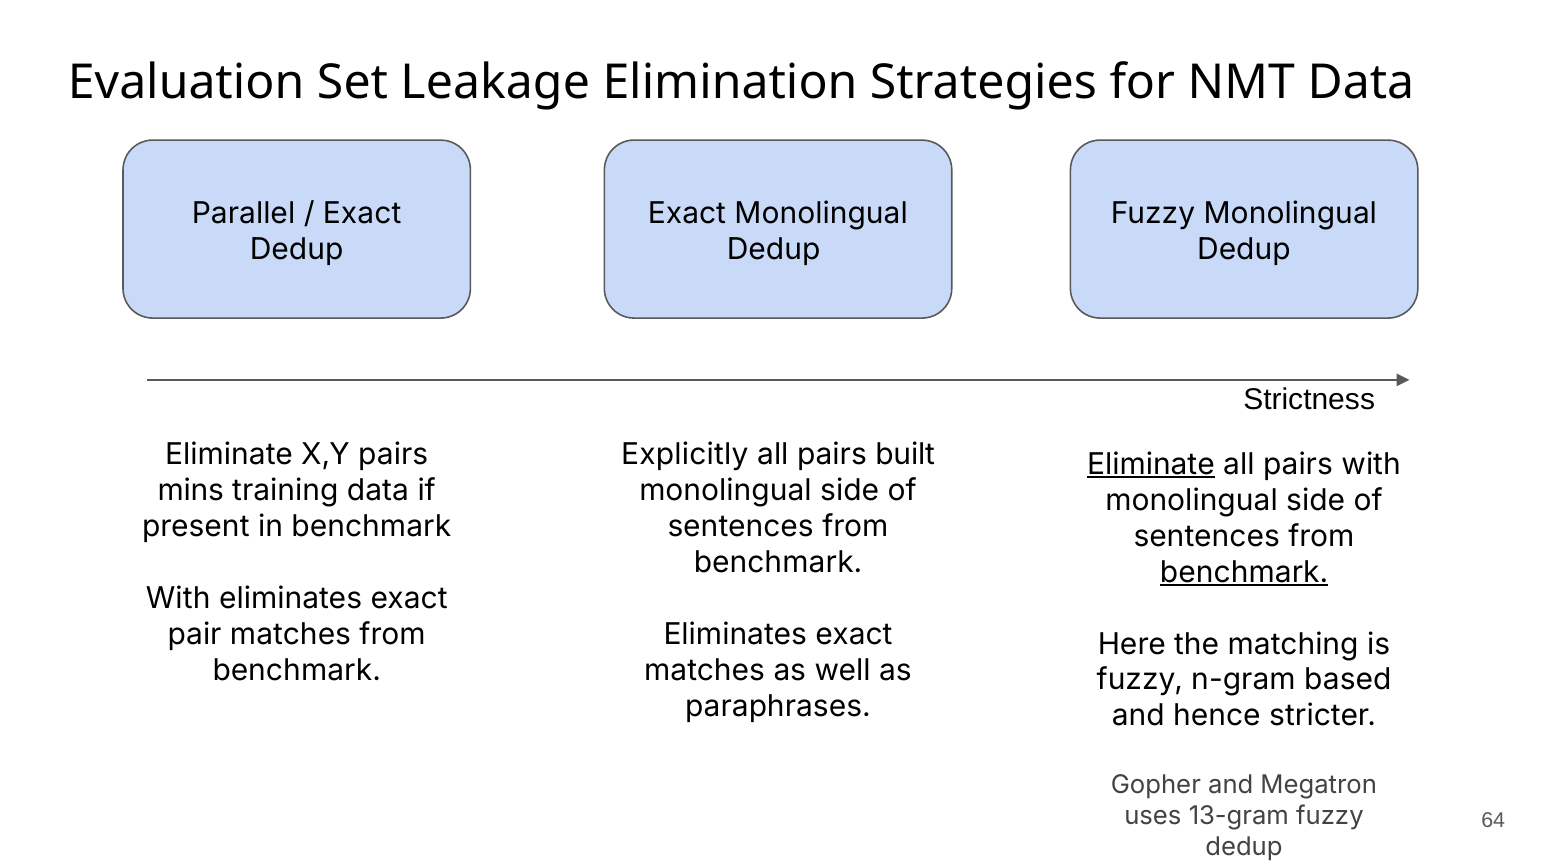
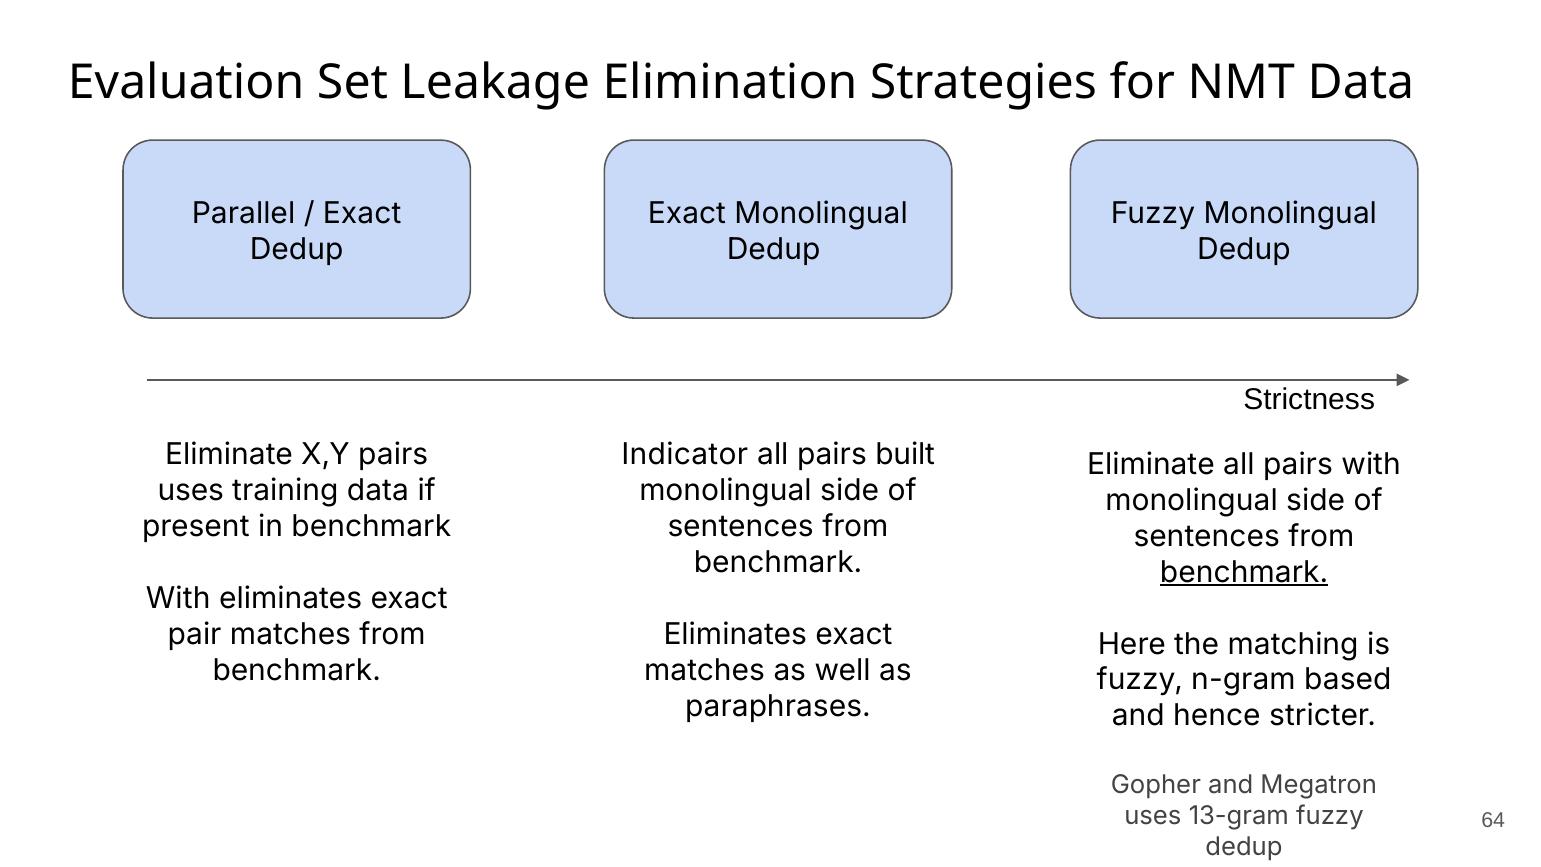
Explicitly: Explicitly -> Indicator
Eliminate at (1151, 464) underline: present -> none
mins at (191, 491): mins -> uses
